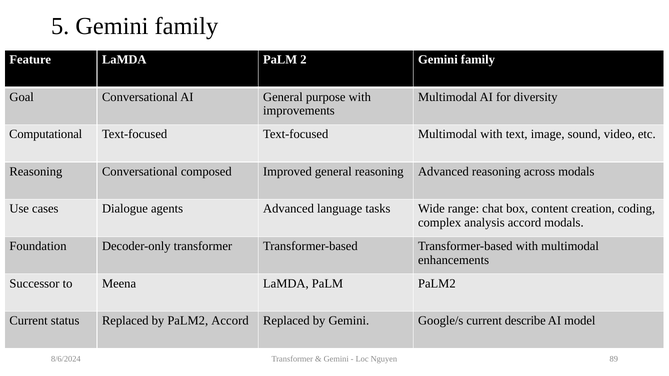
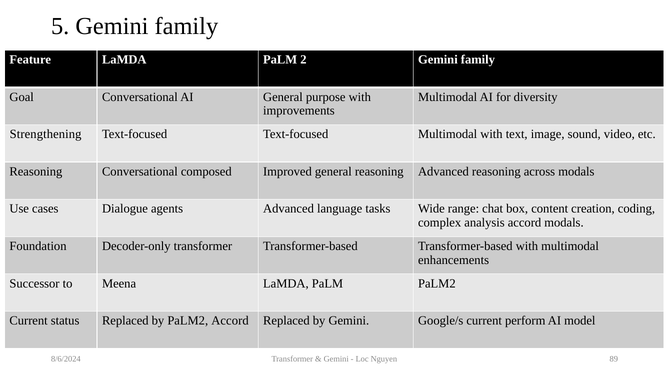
Computational: Computational -> Strengthening
describe: describe -> perform
